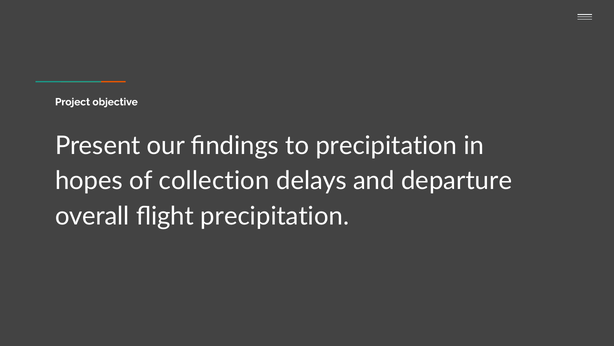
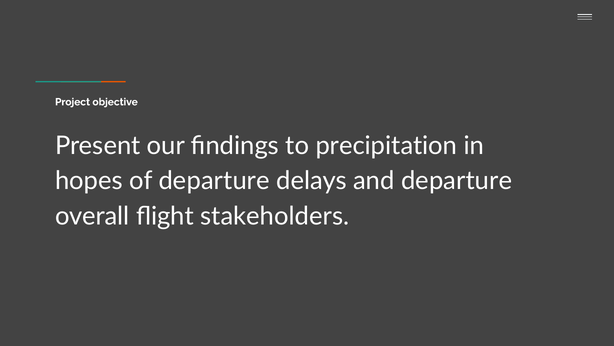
of collection: collection -> departure
flight precipitation: precipitation -> stakeholders
